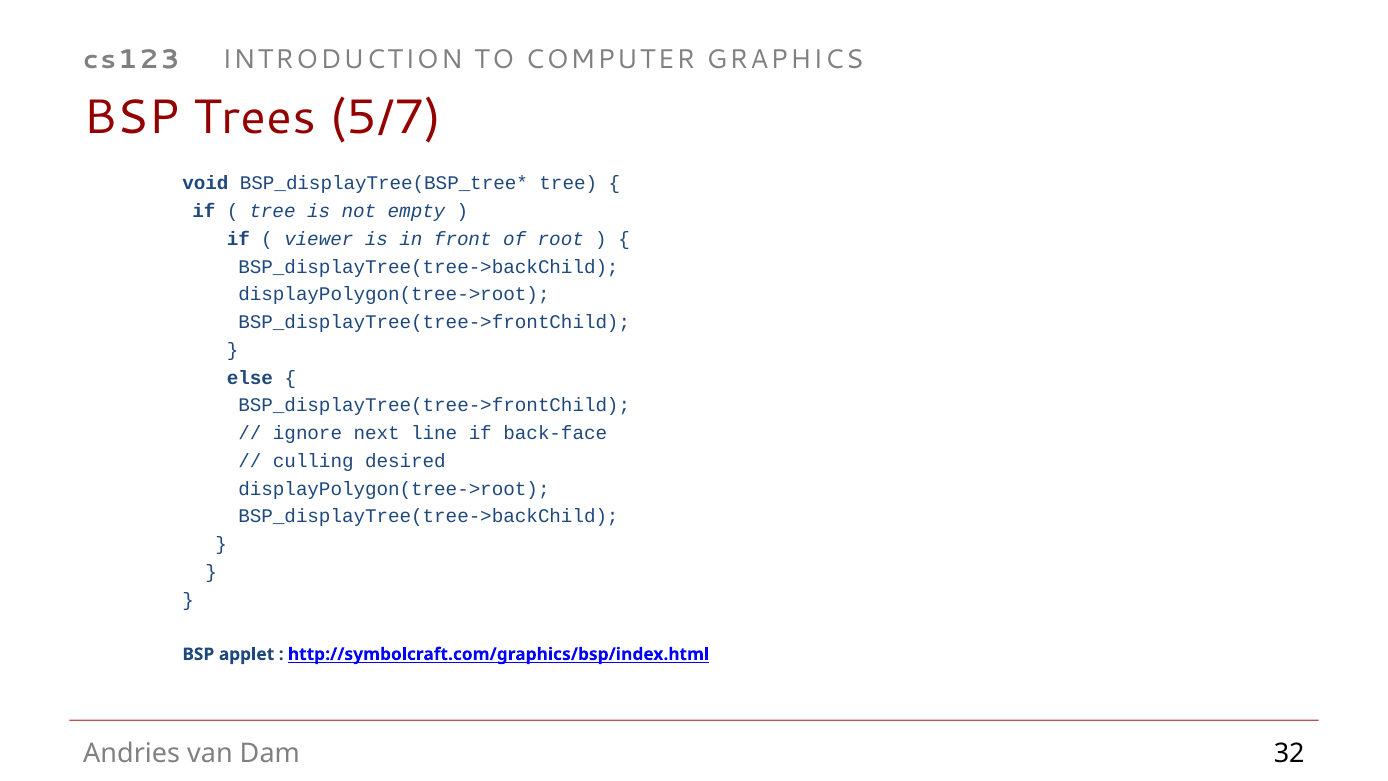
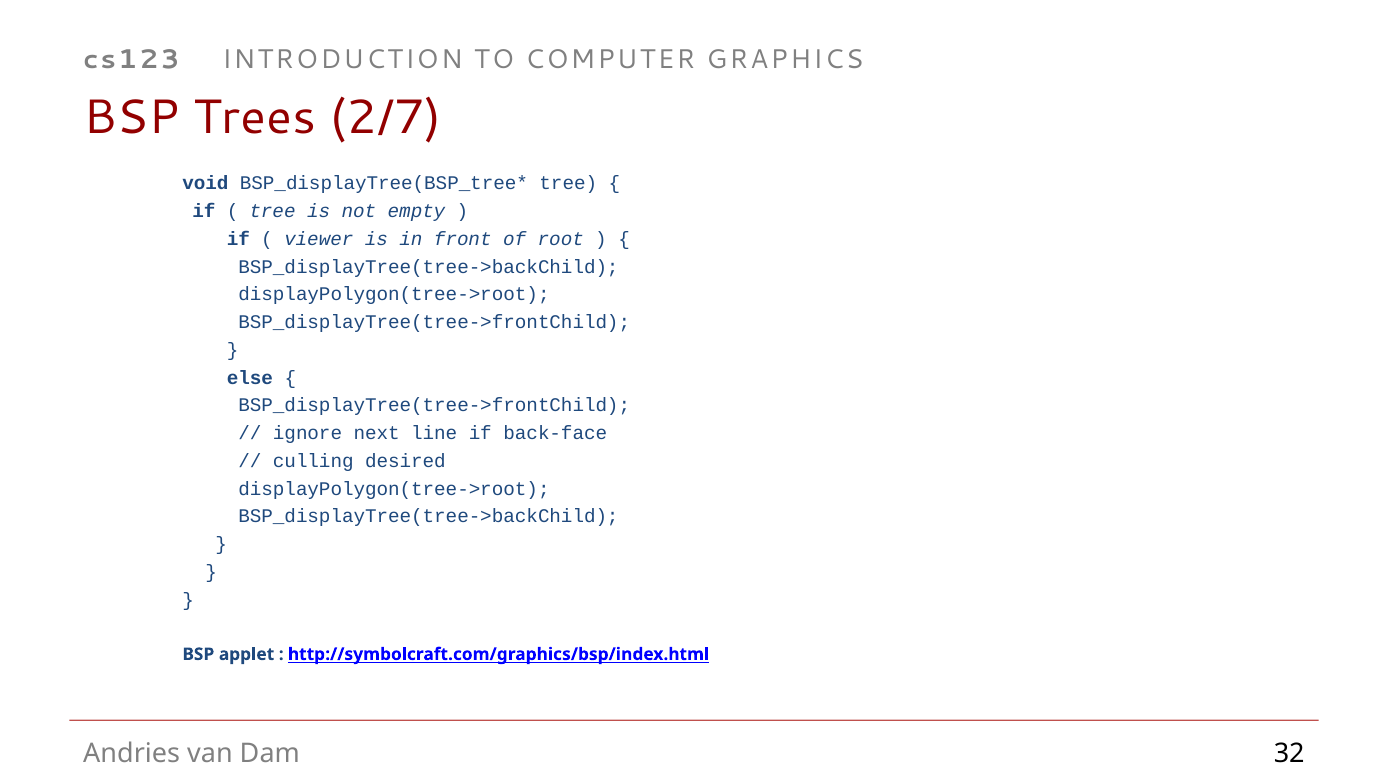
5/7: 5/7 -> 2/7
